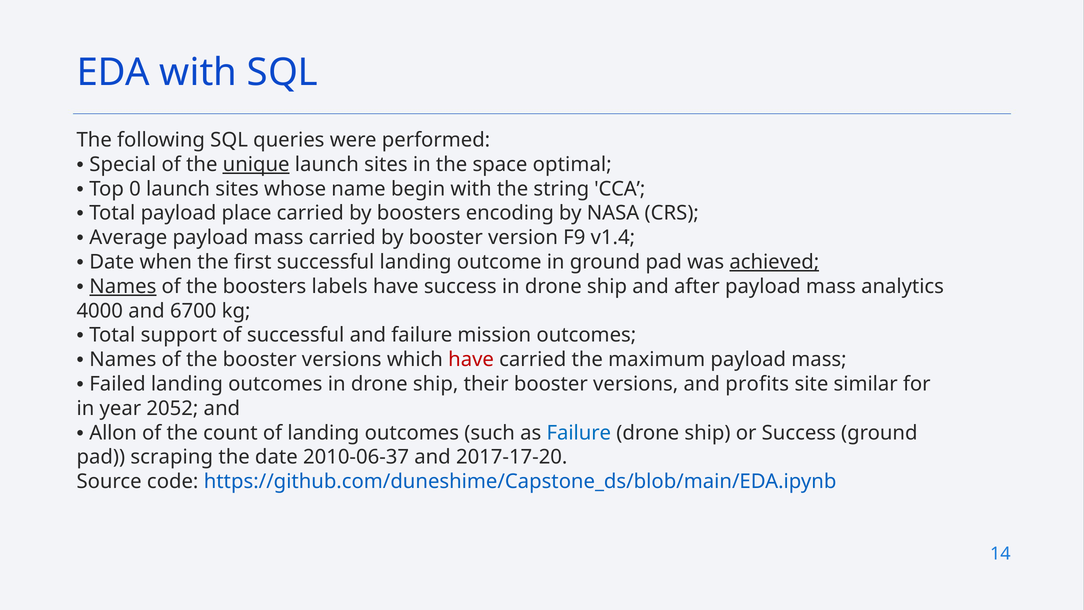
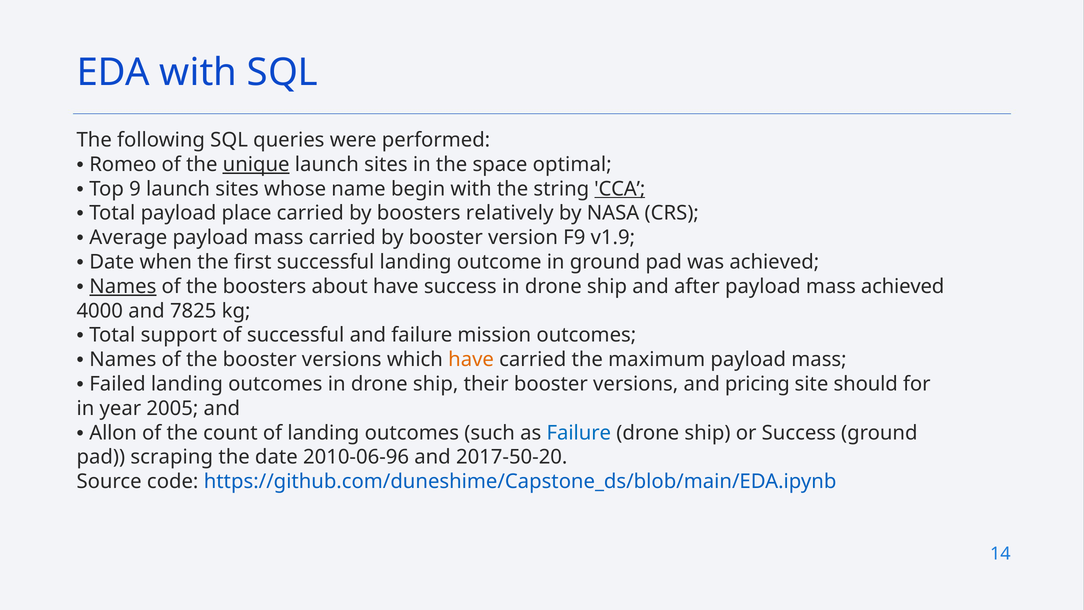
Special: Special -> Romeo
0: 0 -> 9
CCA underline: none -> present
encoding: encoding -> relatively
v1.4: v1.4 -> v1.9
achieved at (774, 262) underline: present -> none
labels: labels -> about
mass analytics: analytics -> achieved
6700: 6700 -> 7825
have at (471, 360) colour: red -> orange
profits: profits -> pricing
similar: similar -> should
2052: 2052 -> 2005
2010-06-37: 2010-06-37 -> 2010-06-96
2017-17-20: 2017-17-20 -> 2017-50-20
